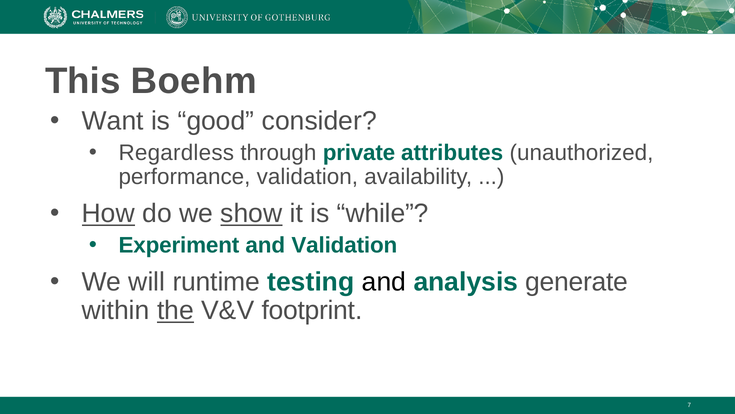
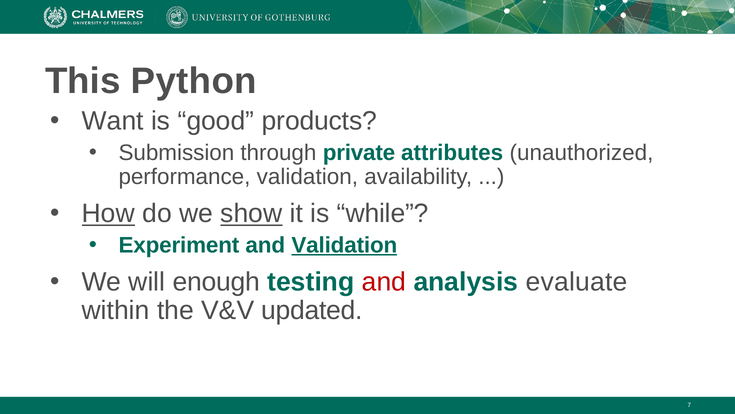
Boehm: Boehm -> Python
consider: consider -> products
Regardless: Regardless -> Submission
Validation at (344, 245) underline: none -> present
runtime: runtime -> enough
and at (384, 282) colour: black -> red
generate: generate -> evaluate
the underline: present -> none
footprint: footprint -> updated
